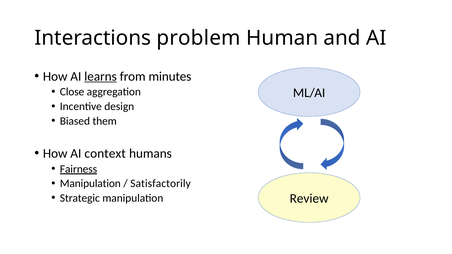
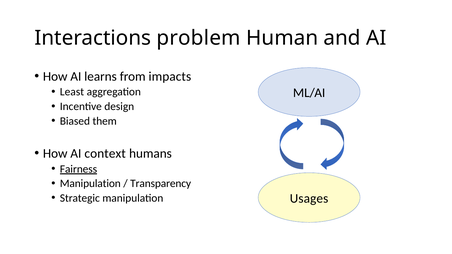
learns underline: present -> none
minutes: minutes -> impacts
Close: Close -> Least
Satisfactorily: Satisfactorily -> Transparency
Review: Review -> Usages
